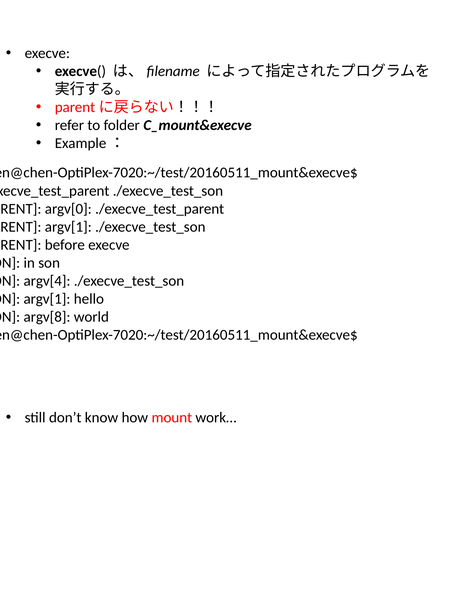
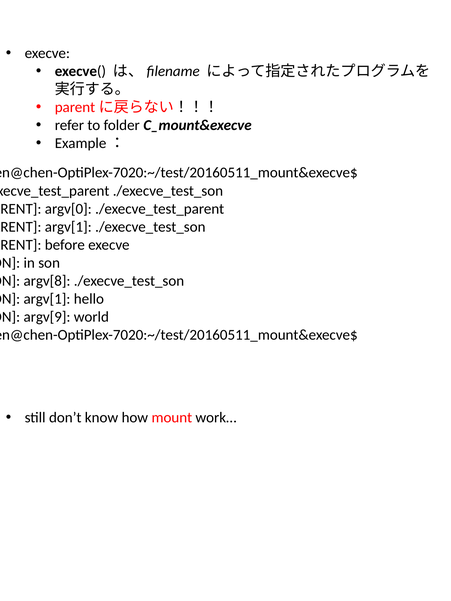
argv[4: argv[4 -> argv[8
argv[8: argv[8 -> argv[9
